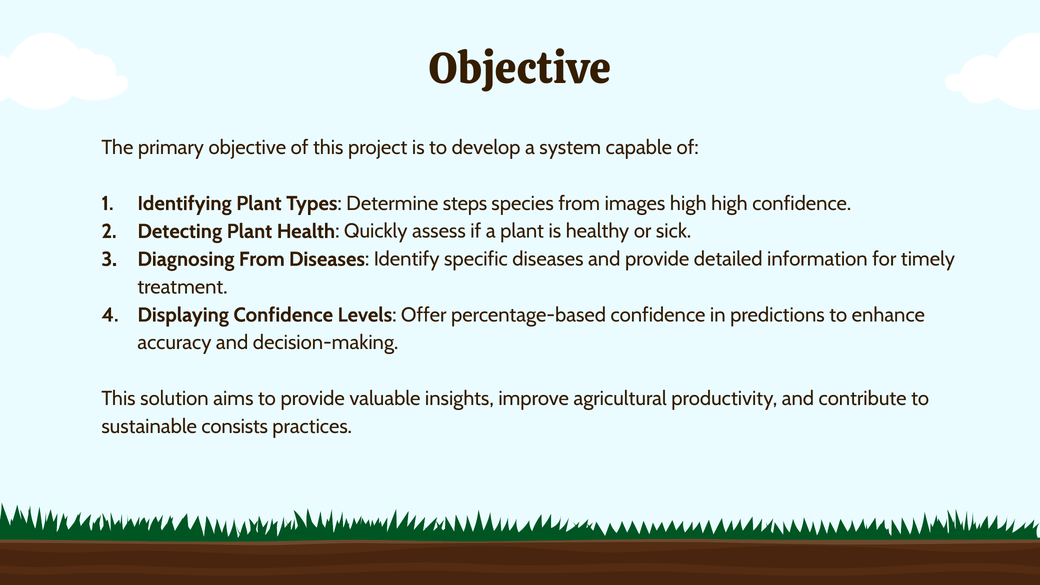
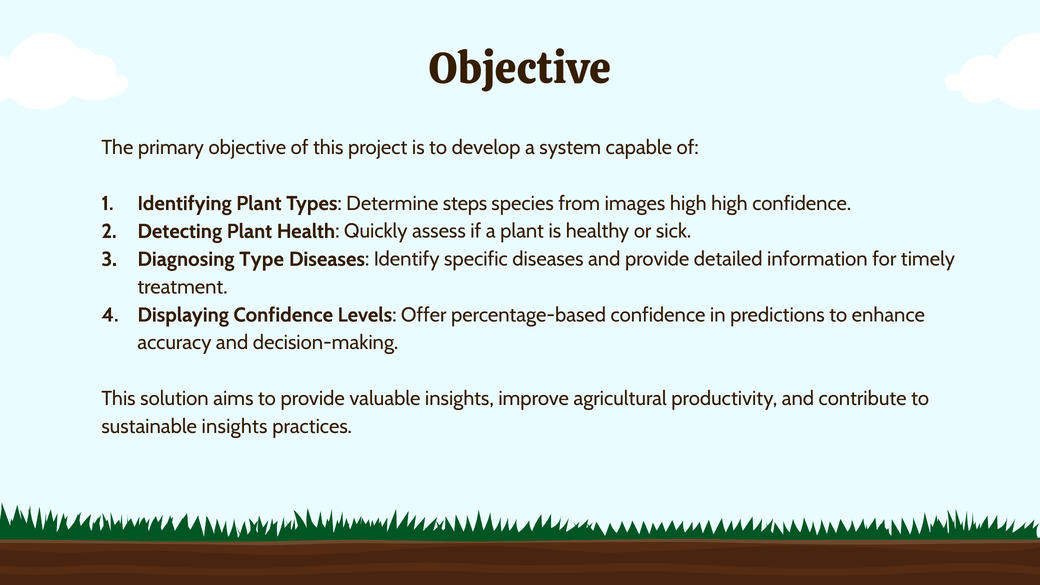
Diagnosing From: From -> Type
sustainable consists: consists -> insights
